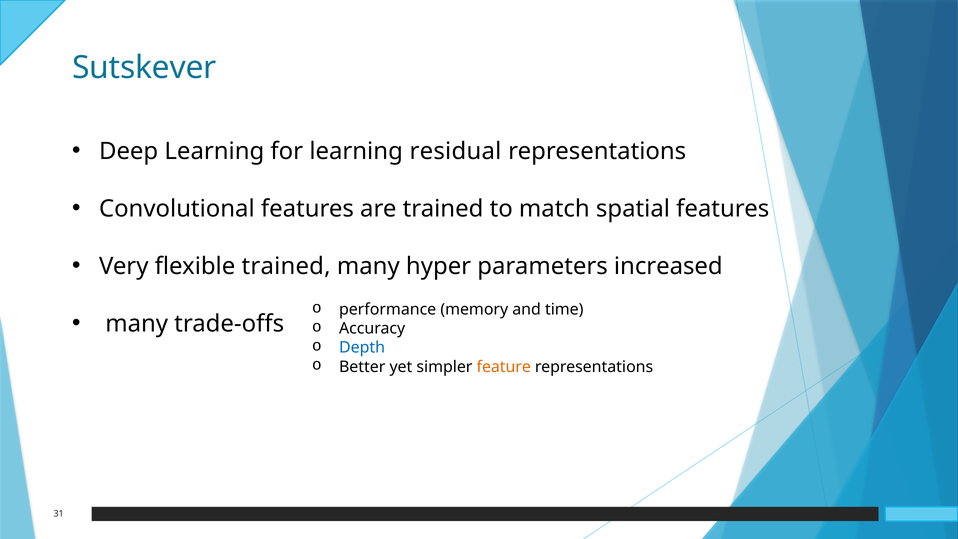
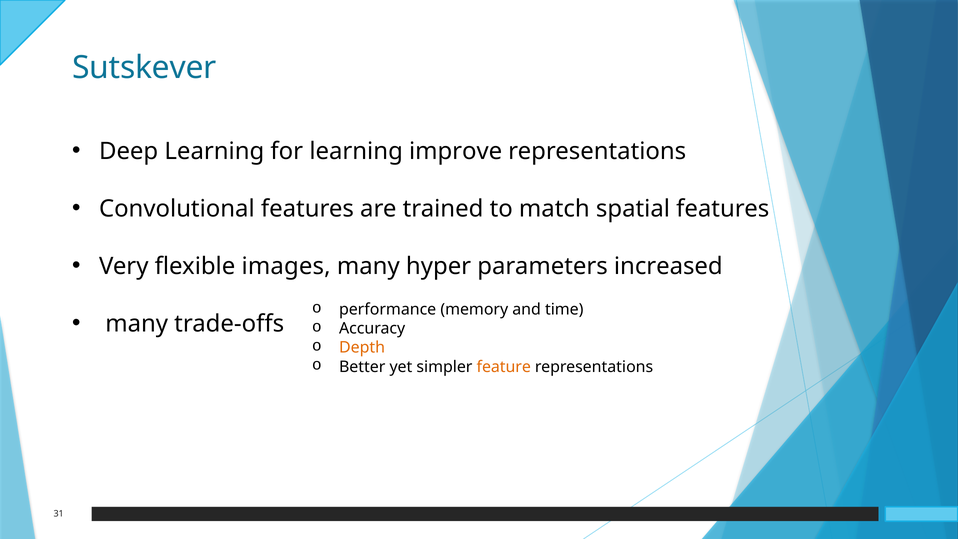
residual: residual -> improve
flexible trained: trained -> images
Depth colour: blue -> orange
